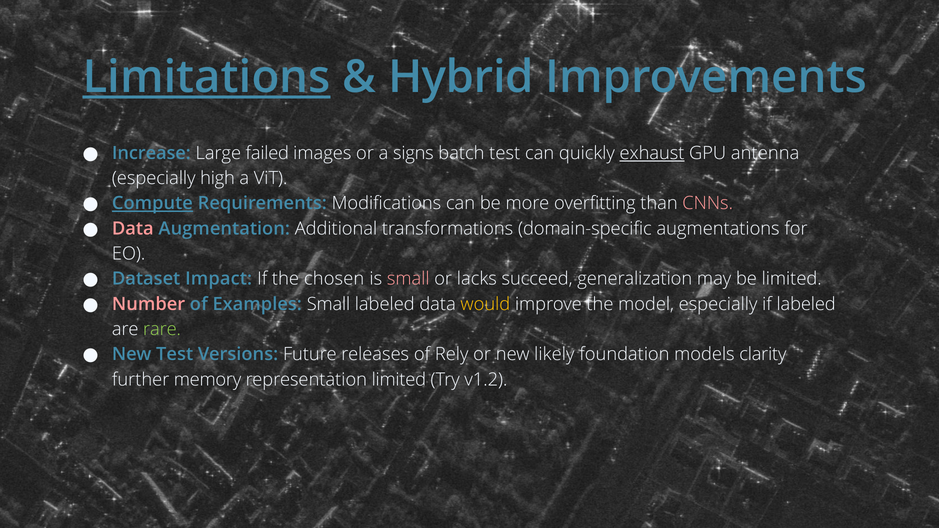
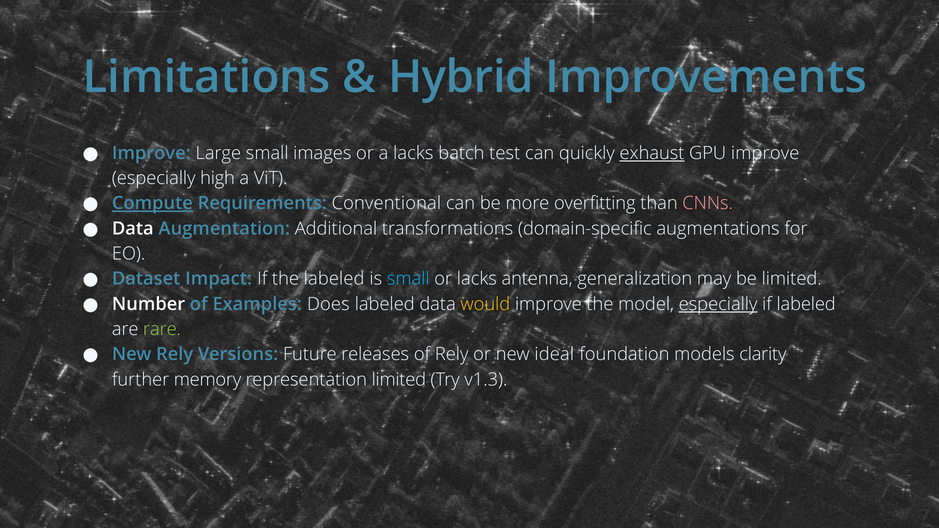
Limitations underline: present -> none
Increase at (151, 153): Increase -> Improve
Large failed: failed -> small
a signs: signs -> lacks
GPU antenna: antenna -> improve
Modifications: Modifications -> Conventional
Data at (133, 229) colour: pink -> white
the chosen: chosen -> labeled
small at (408, 279) colour: pink -> light blue
succeed: succeed -> antenna
Number colour: pink -> white
Examples Small: Small -> Does
especially at (718, 304) underline: none -> present
New Test: Test -> Rely
likely: likely -> ideal
v1.2: v1.2 -> v1.3
